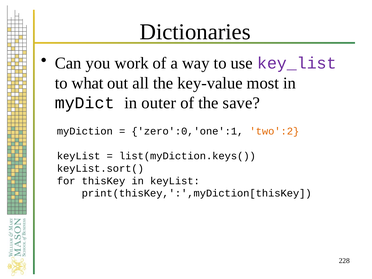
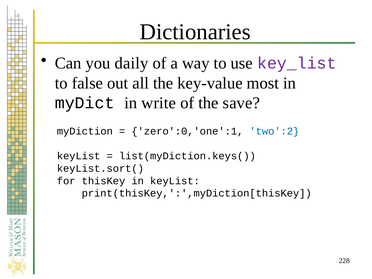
work: work -> daily
what: what -> false
outer: outer -> write
two':2 colour: orange -> blue
